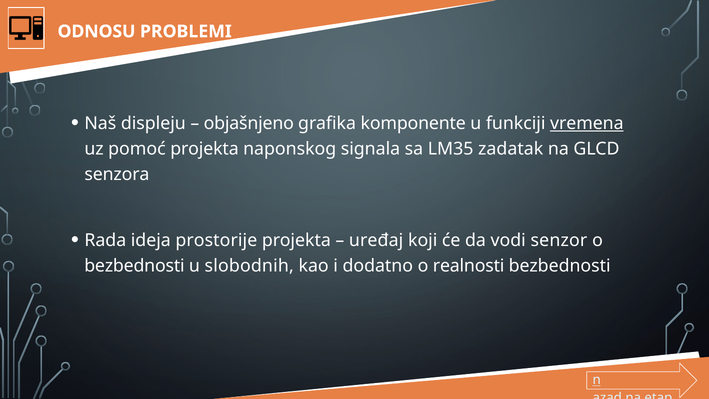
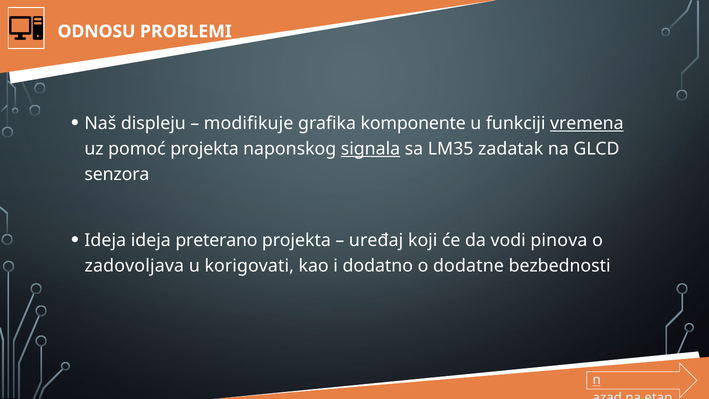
objašnjeno: objašnjeno -> modifikuje
signala underline: none -> present
Rada at (105, 240): Rada -> Ideja
prostorije: prostorije -> preterano
senzor: senzor -> pinova
bezbednosti at (134, 266): bezbednosti -> zadovoljava
slobodnih: slobodnih -> korigovati
realnosti: realnosti -> dodatne
